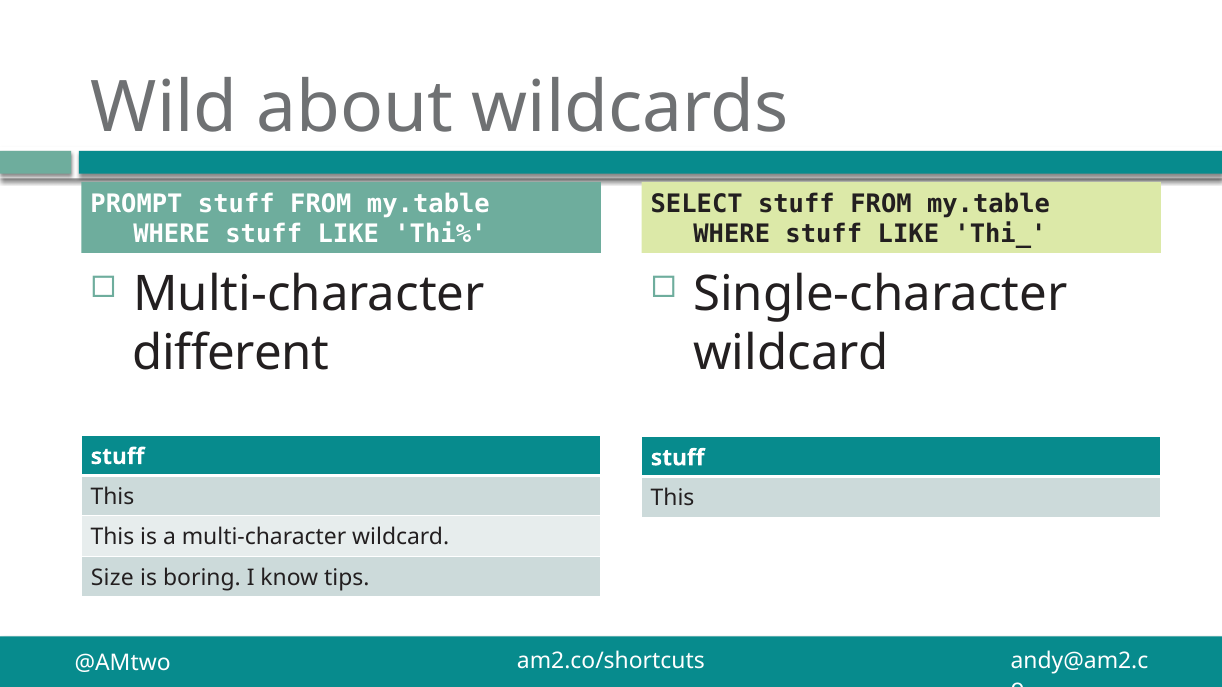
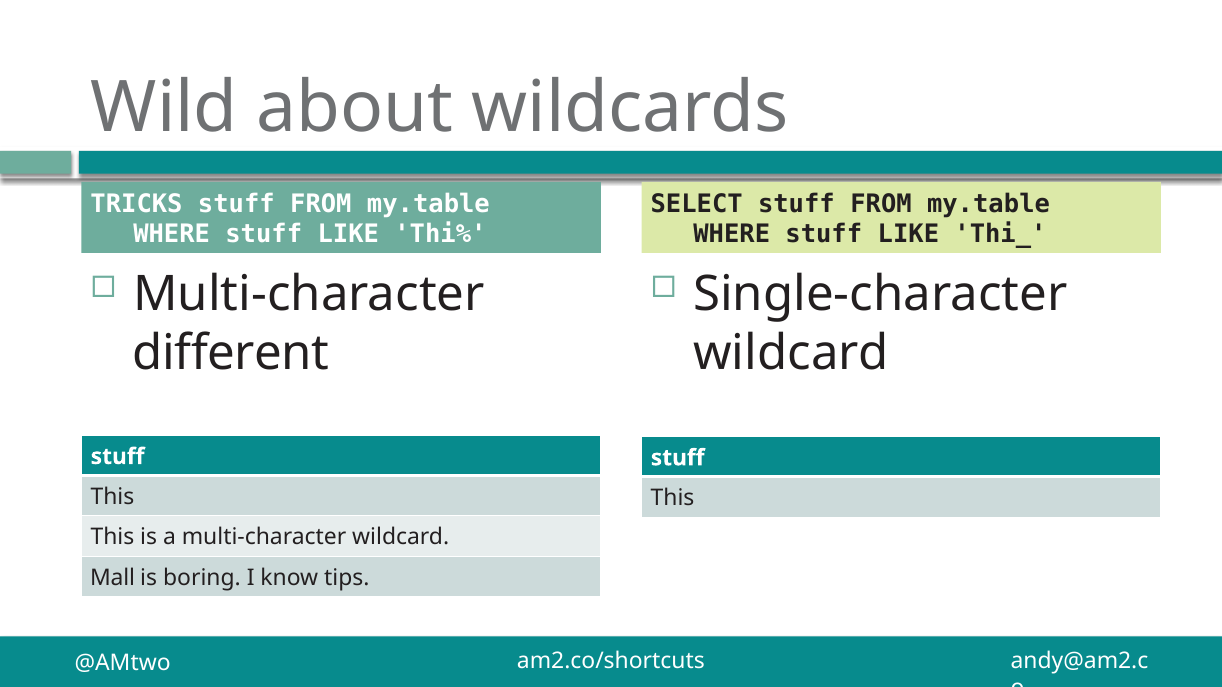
PROMPT: PROMPT -> TRICKS
Size: Size -> Mall
